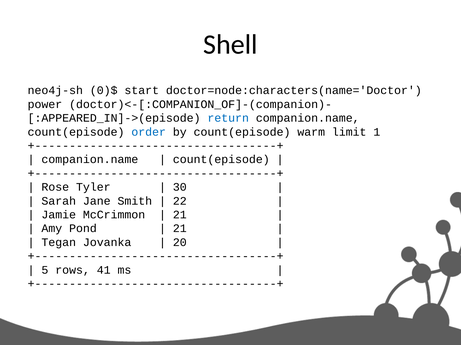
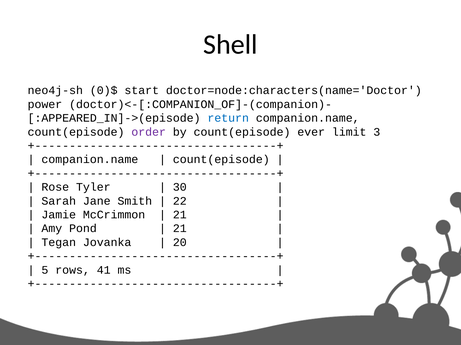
order colour: blue -> purple
warm: warm -> ever
1: 1 -> 3
